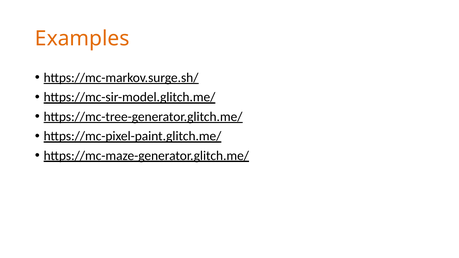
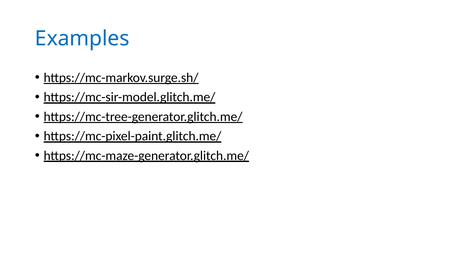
Examples colour: orange -> blue
